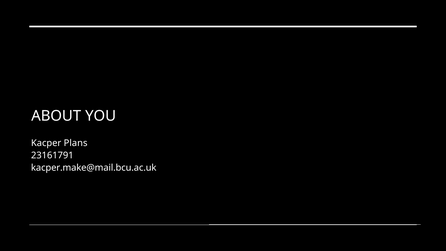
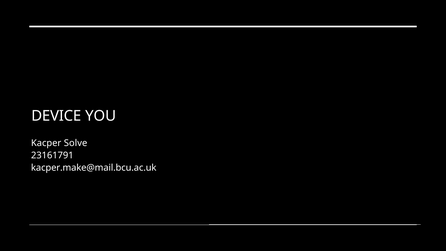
ABOUT: ABOUT -> DEVICE
Plans: Plans -> Solve
